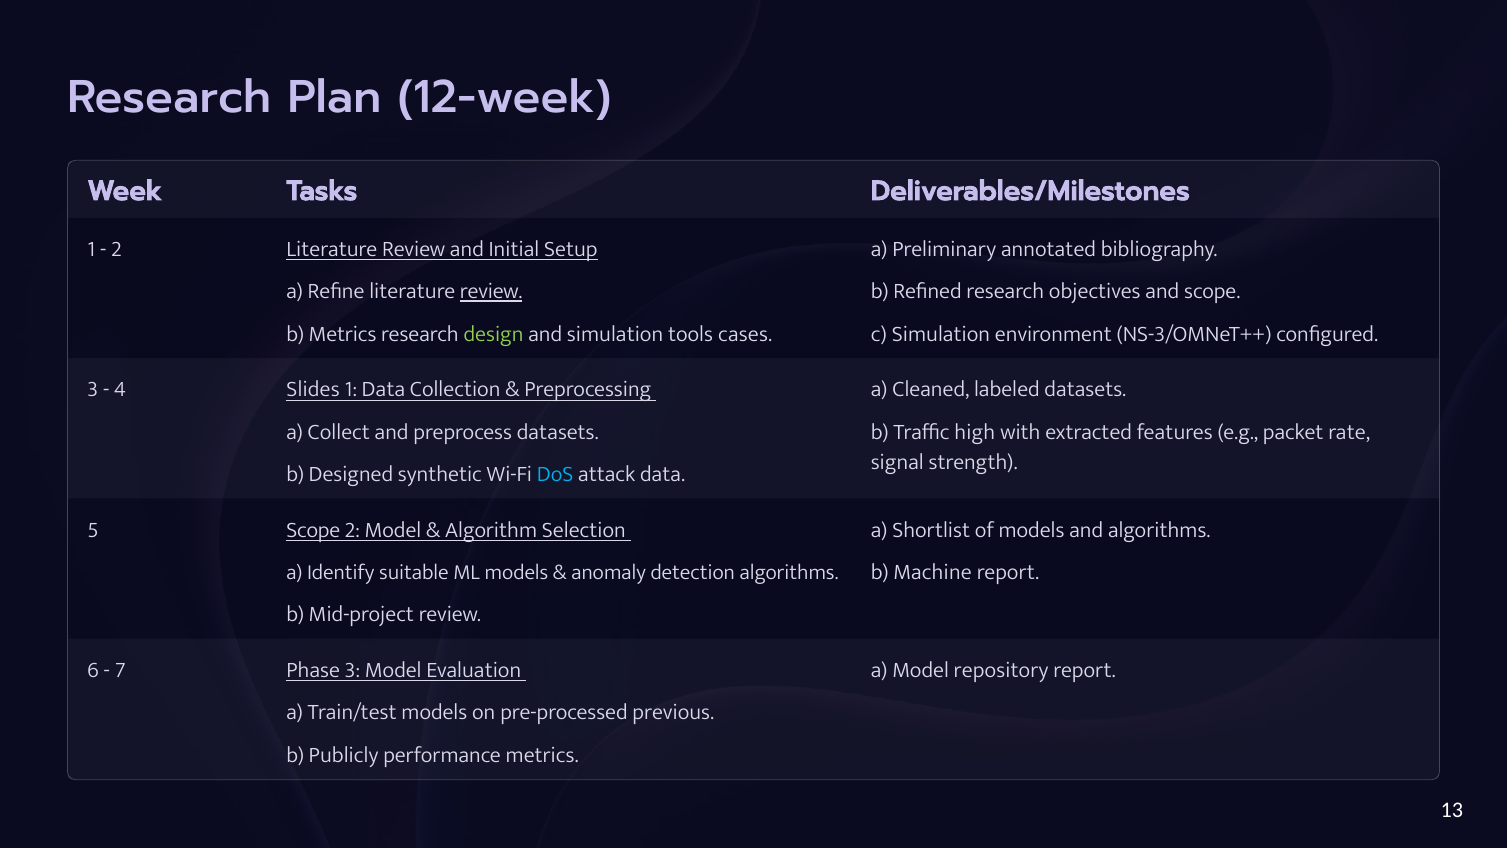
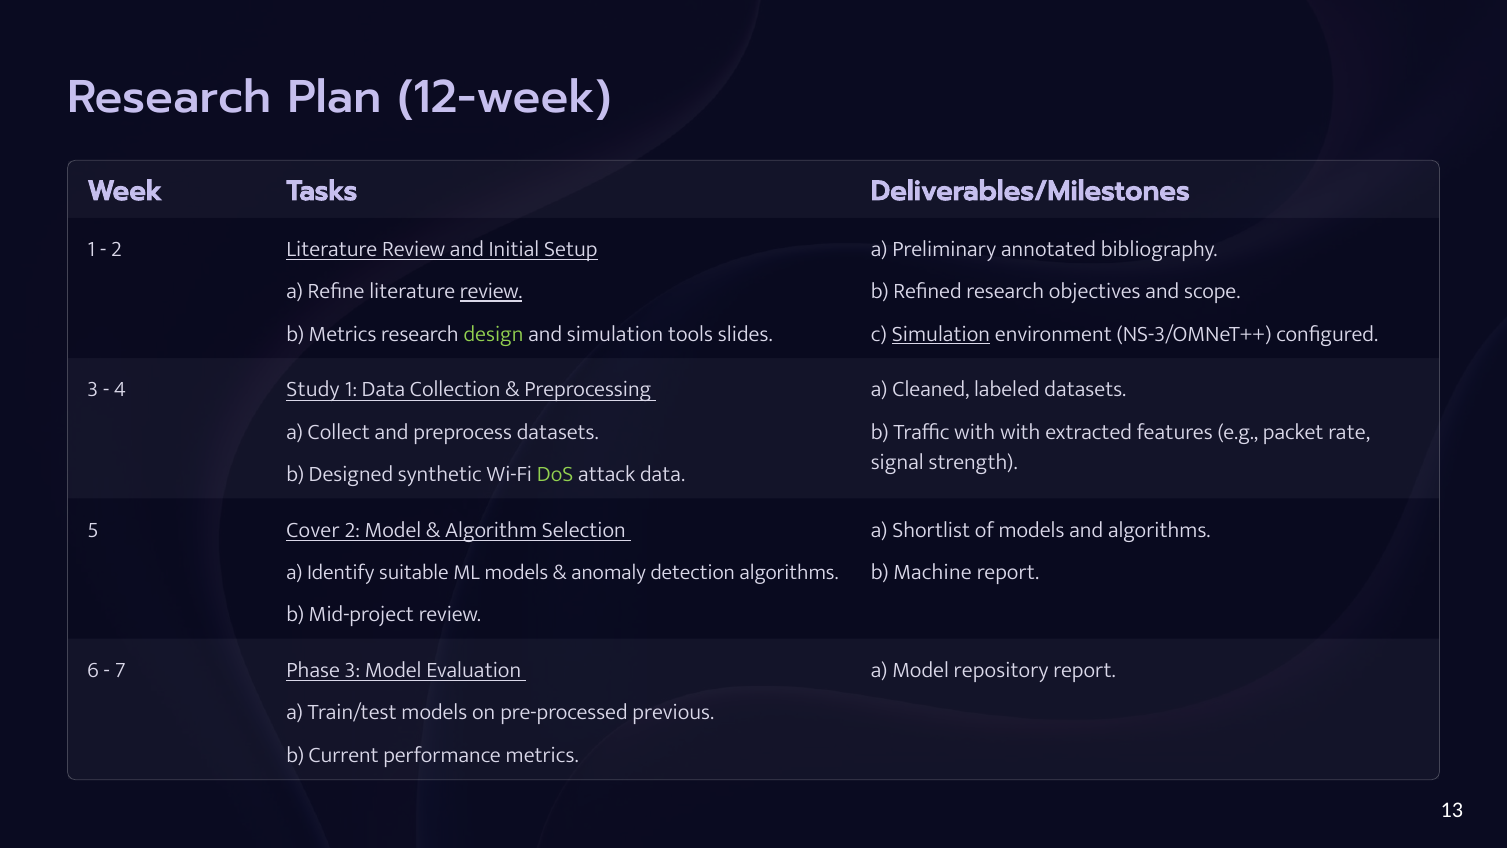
cases: cases -> slides
Simulation at (941, 334) underline: none -> present
Slides: Slides -> Study
Traffic high: high -> with
DoS colour: light blue -> light green
5 Scope: Scope -> Cover
Publicly: Publicly -> Current
